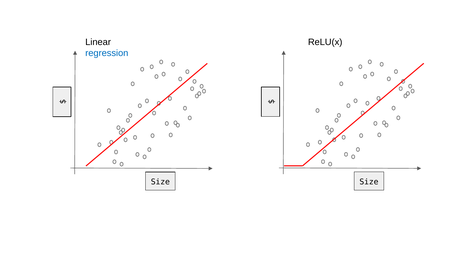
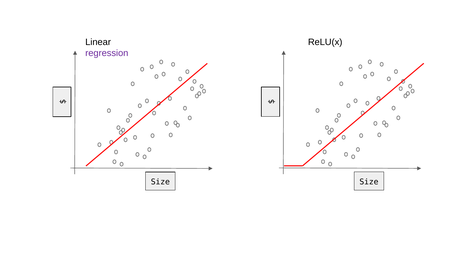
regression colour: blue -> purple
